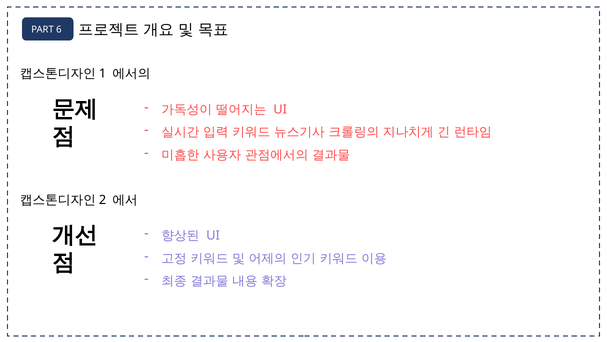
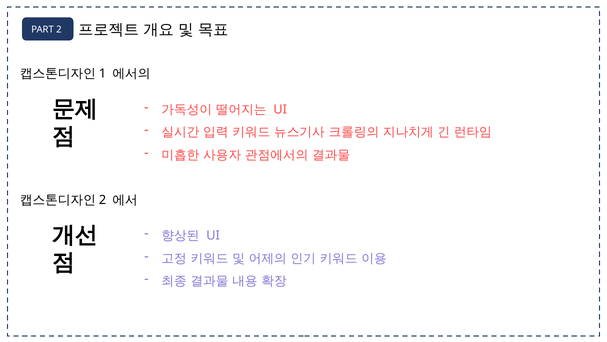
6: 6 -> 2
